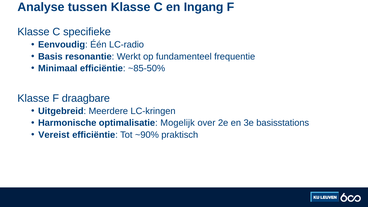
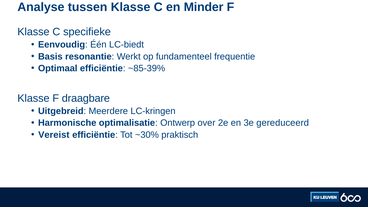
Ingang: Ingang -> Minder
LC-radio: LC-radio -> LC-biedt
Minimaal: Minimaal -> Optimaal
~85-50%: ~85-50% -> ~85-39%
Mogelijk: Mogelijk -> Ontwerp
basisstations: basisstations -> gereduceerd
~90%: ~90% -> ~30%
